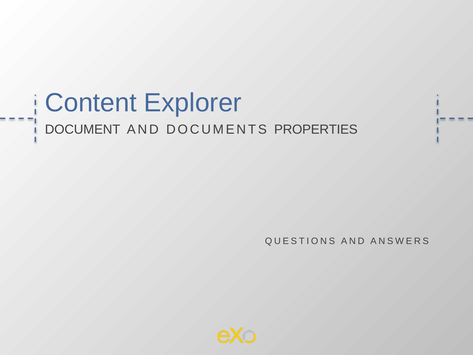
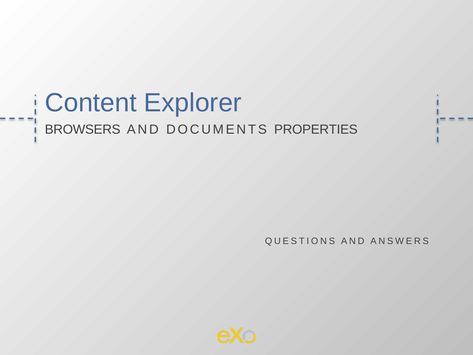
DOCUMENT: DOCUMENT -> BROWSERS
